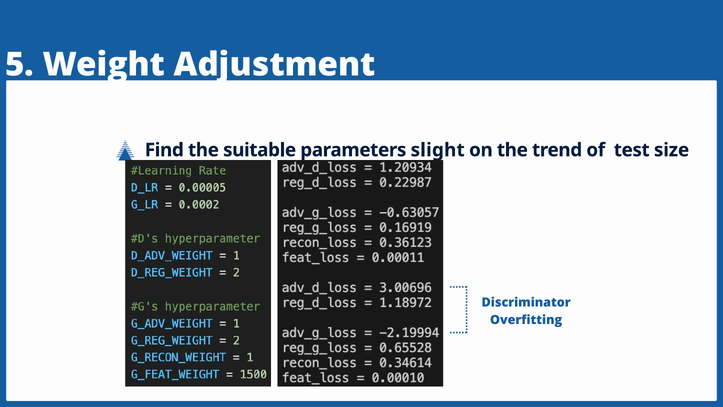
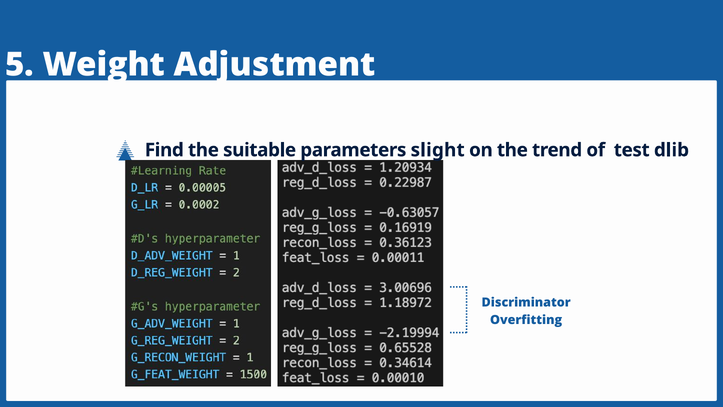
size: size -> dlib
